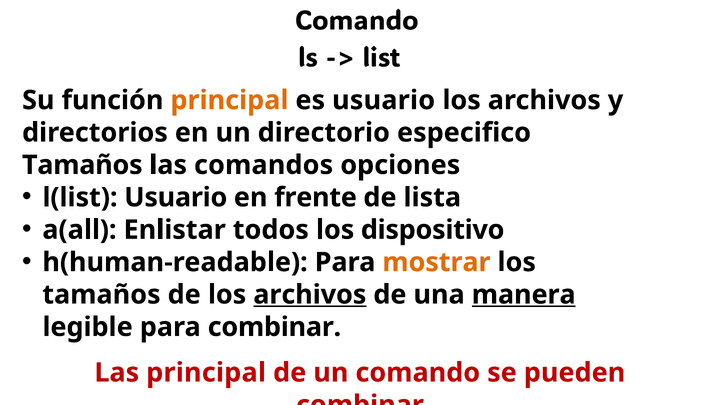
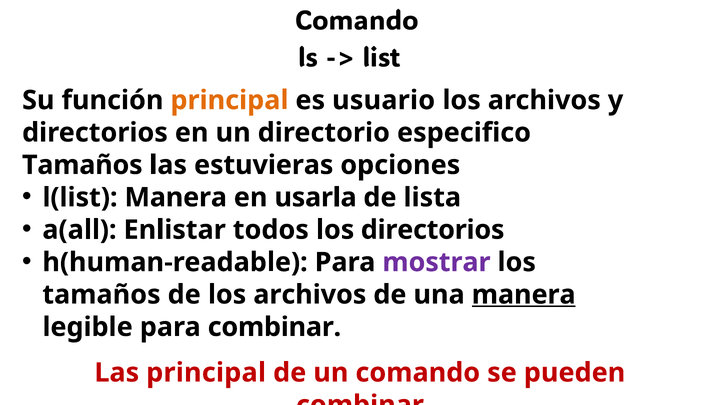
comandos: comandos -> estuvieras
l(list Usuario: Usuario -> Manera
frente: frente -> usarla
los dispositivo: dispositivo -> directorios
mostrar colour: orange -> purple
archivos at (310, 295) underline: present -> none
